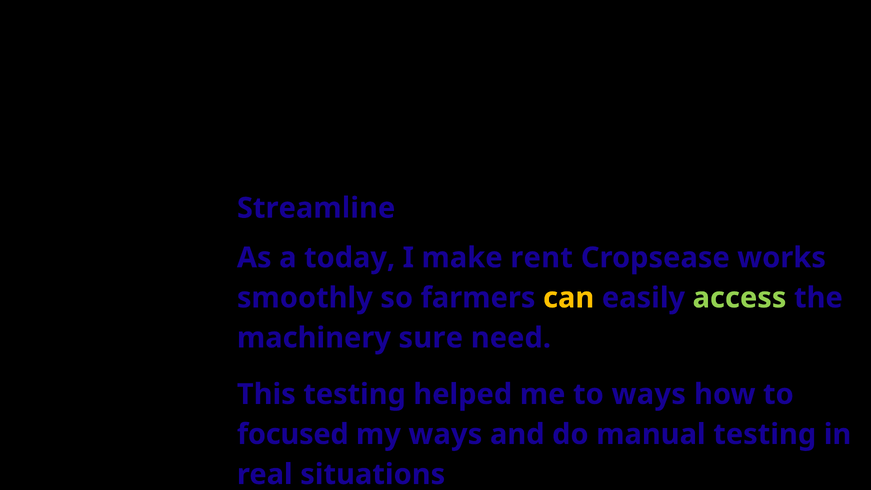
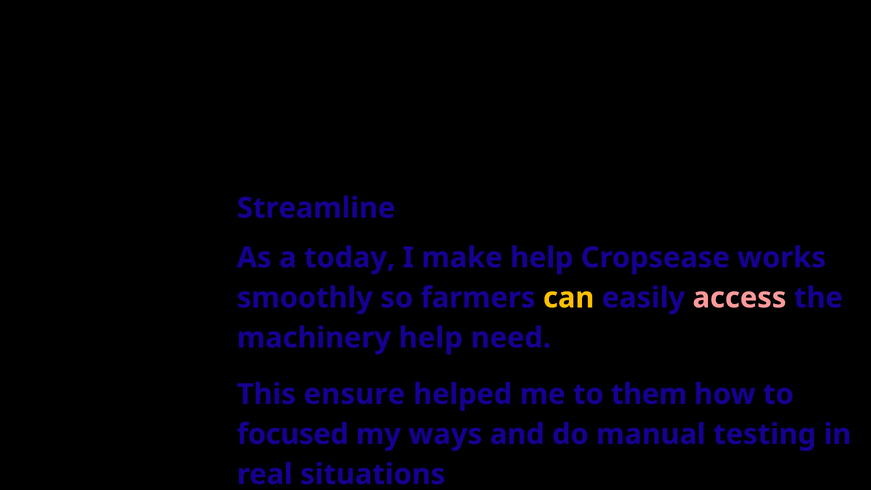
make rent: rent -> help
access colour: light green -> pink
machinery sure: sure -> help
This testing: testing -> ensure
to ways: ways -> them
